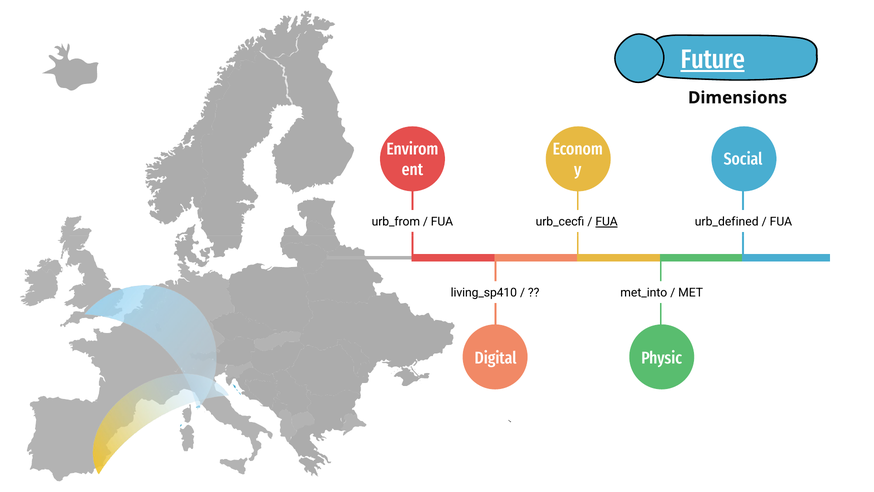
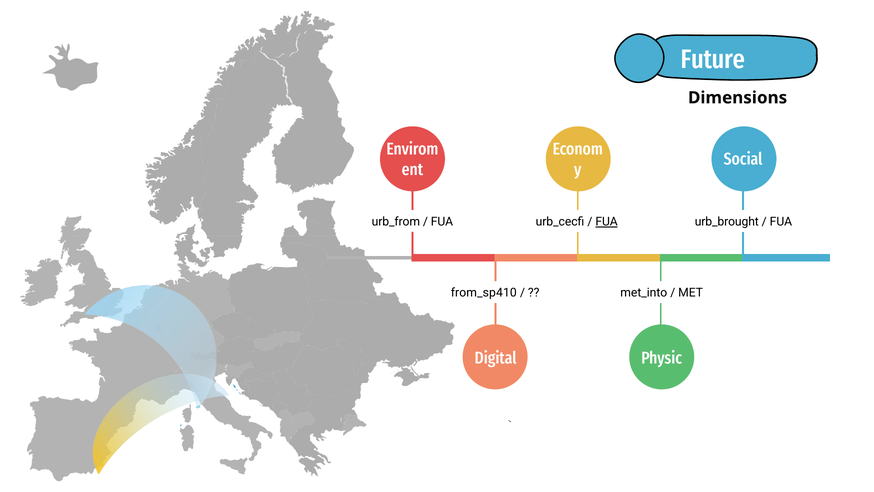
Future underline: present -> none
urb_defined: urb_defined -> urb_brought
living_sp410: living_sp410 -> from_sp410
